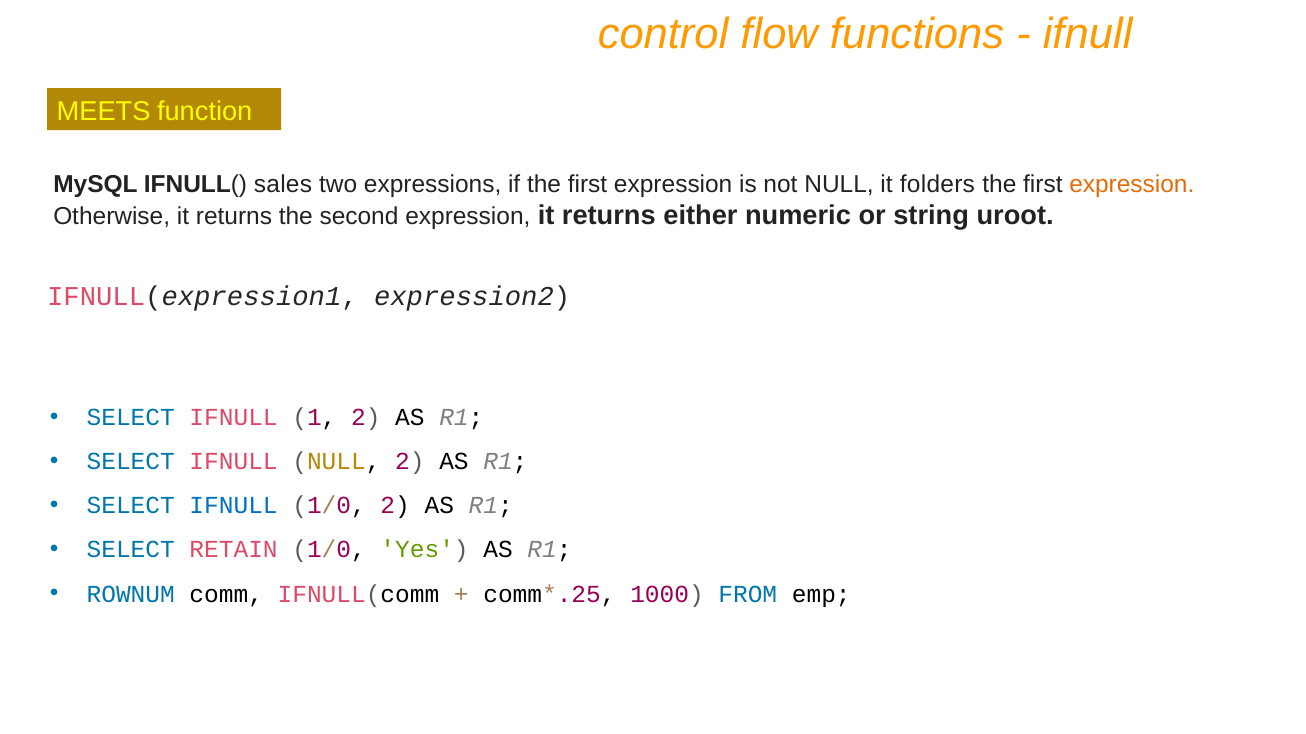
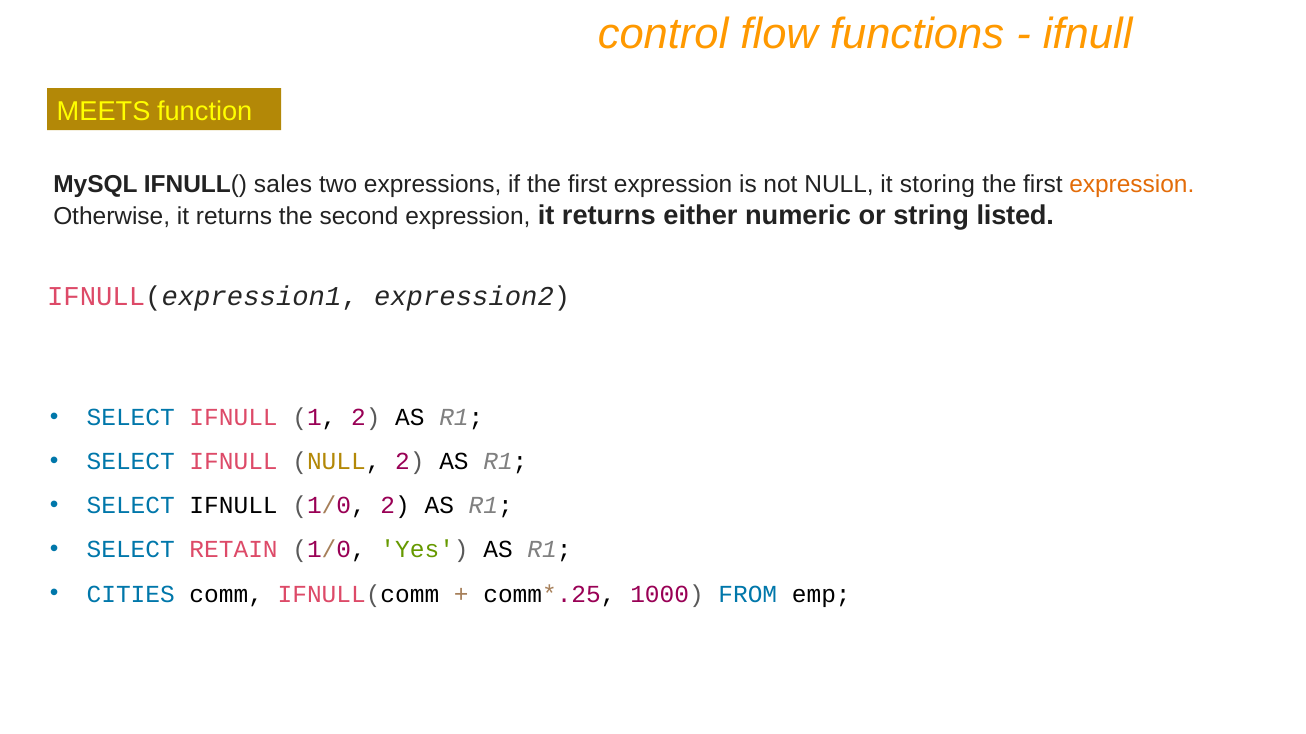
folders: folders -> storing
uroot: uroot -> listed
IFNULL at (234, 506) colour: blue -> black
ROWNUM: ROWNUM -> CITIES
